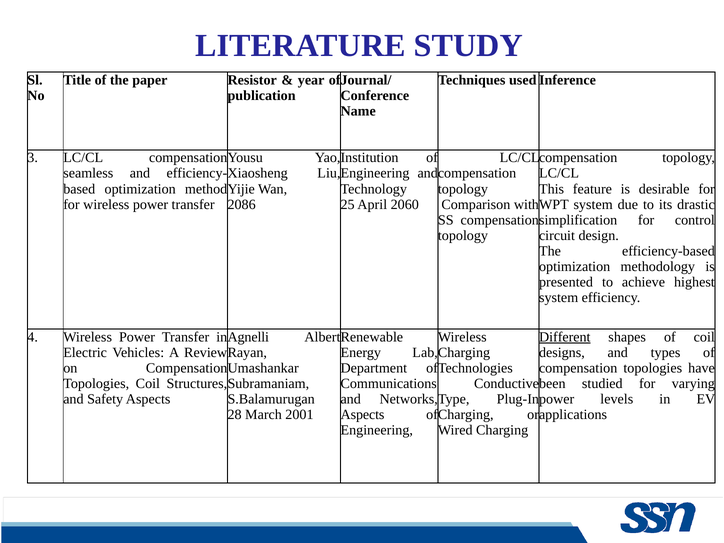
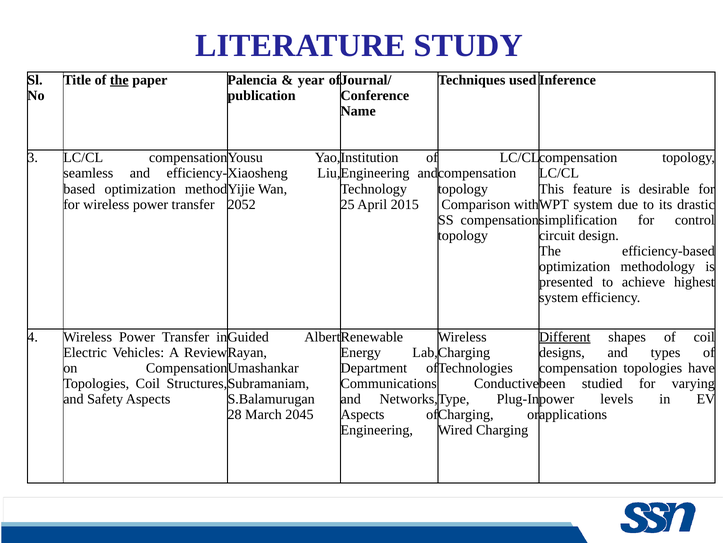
the at (119, 80) underline: none -> present
Resistor: Resistor -> Palencia
2086: 2086 -> 2052
2060: 2060 -> 2015
Agnelli: Agnelli -> Guided
2001: 2001 -> 2045
